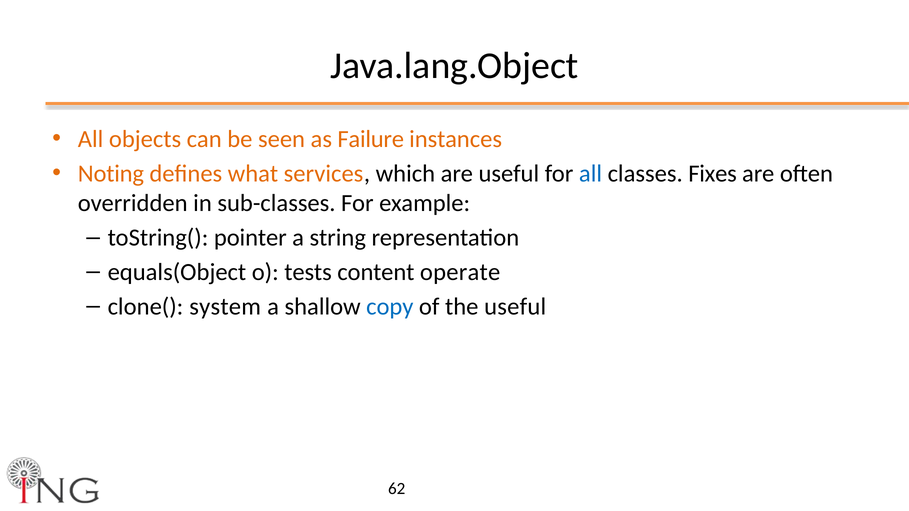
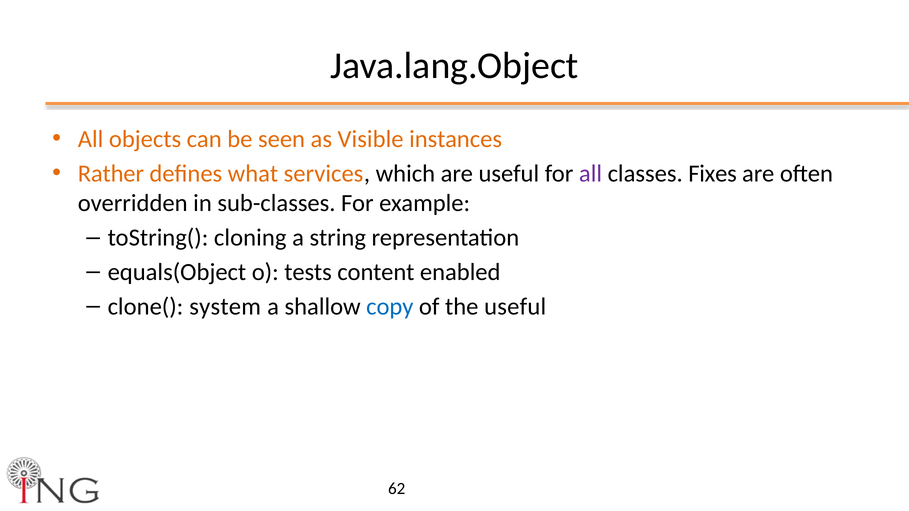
Failure: Failure -> Visible
Noting: Noting -> Rather
all at (591, 174) colour: blue -> purple
pointer: pointer -> cloning
operate: operate -> enabled
